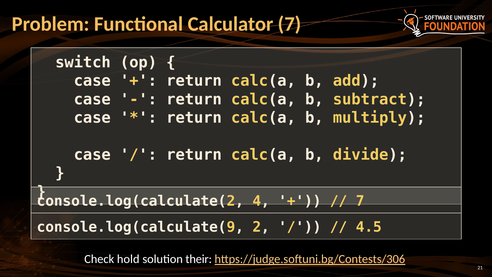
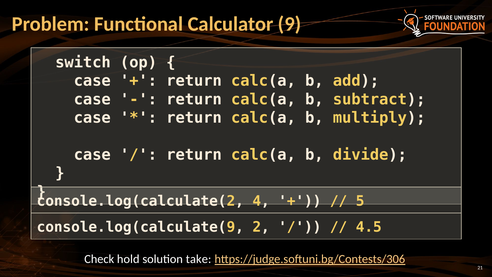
Calculator 7: 7 -> 9
7 at (360, 201): 7 -> 5
their: their -> take
